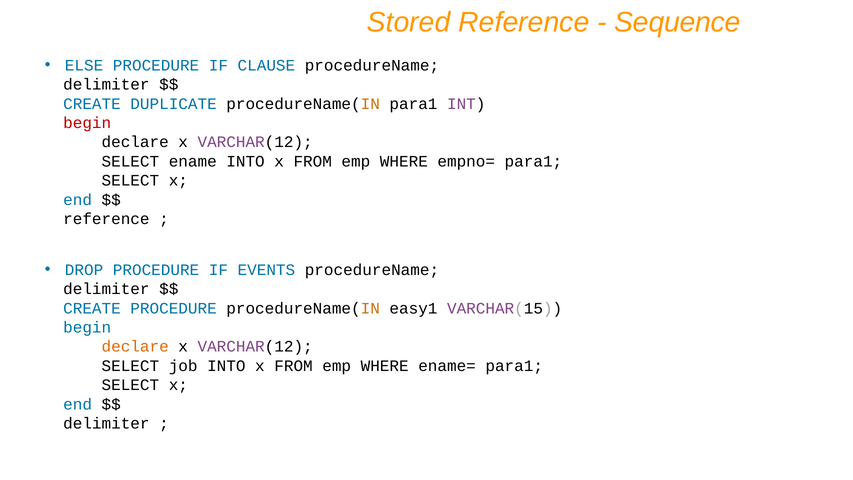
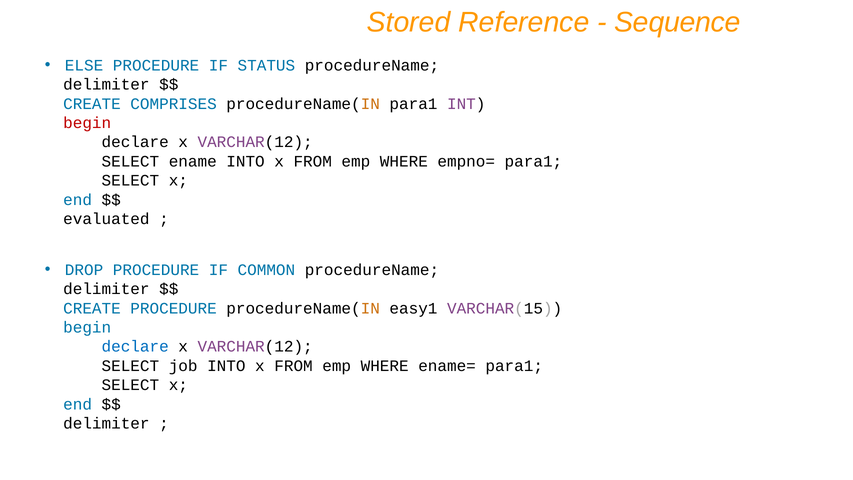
CLAUSE: CLAUSE -> STATUS
DUPLICATE: DUPLICATE -> COMPRISES
reference at (106, 219): reference -> evaluated
EVENTS: EVENTS -> COMMON
declare at (135, 347) colour: orange -> blue
